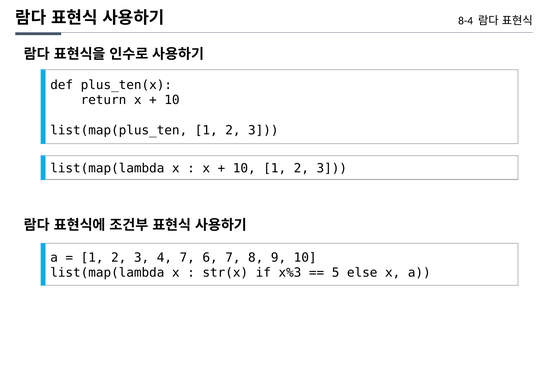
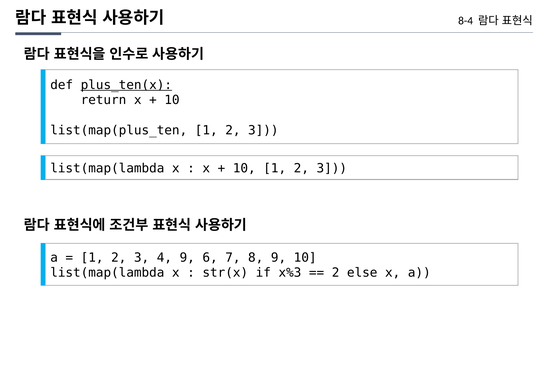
plus_ten(x underline: none -> present
4 7: 7 -> 9
5 at (336, 273): 5 -> 2
